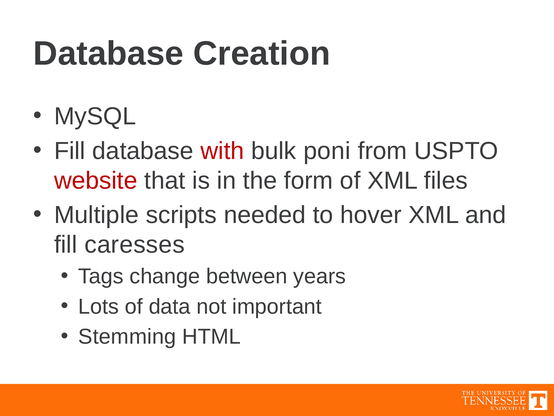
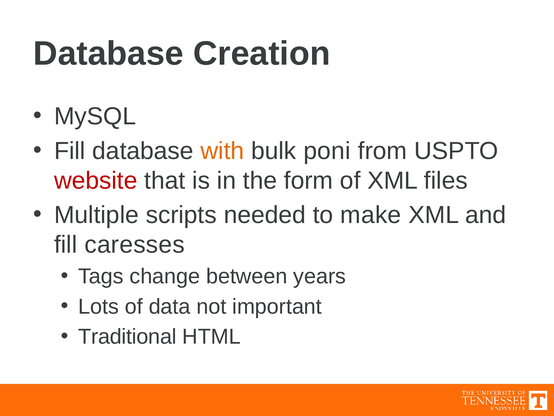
with colour: red -> orange
hover: hover -> make
Stemming: Stemming -> Traditional
